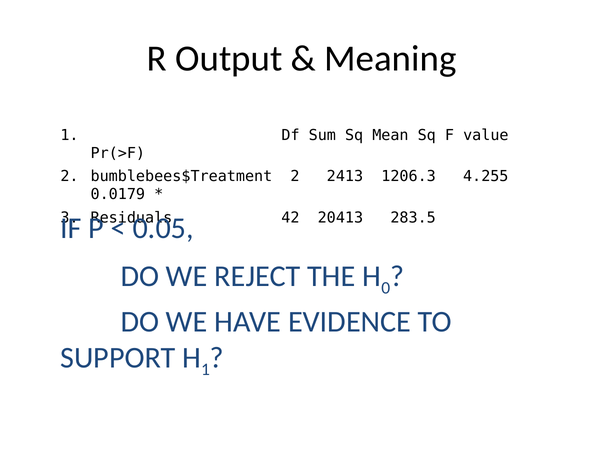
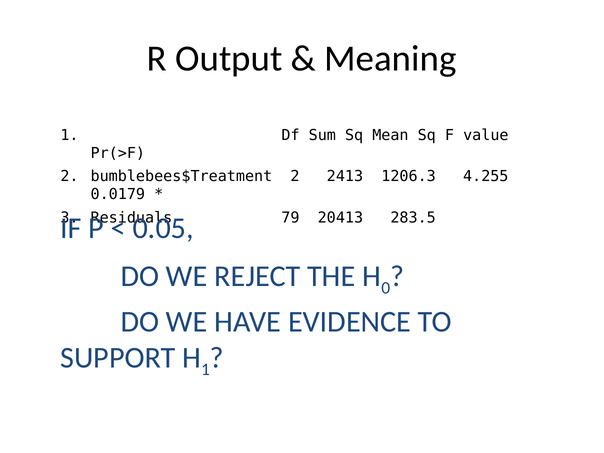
42: 42 -> 79
